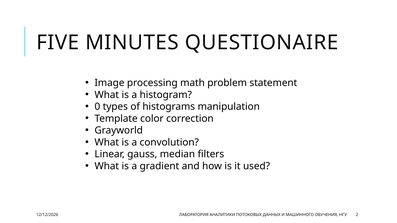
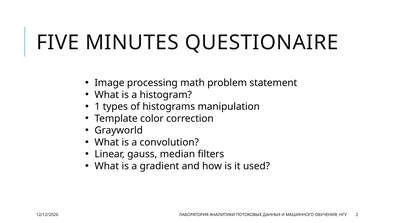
0: 0 -> 1
